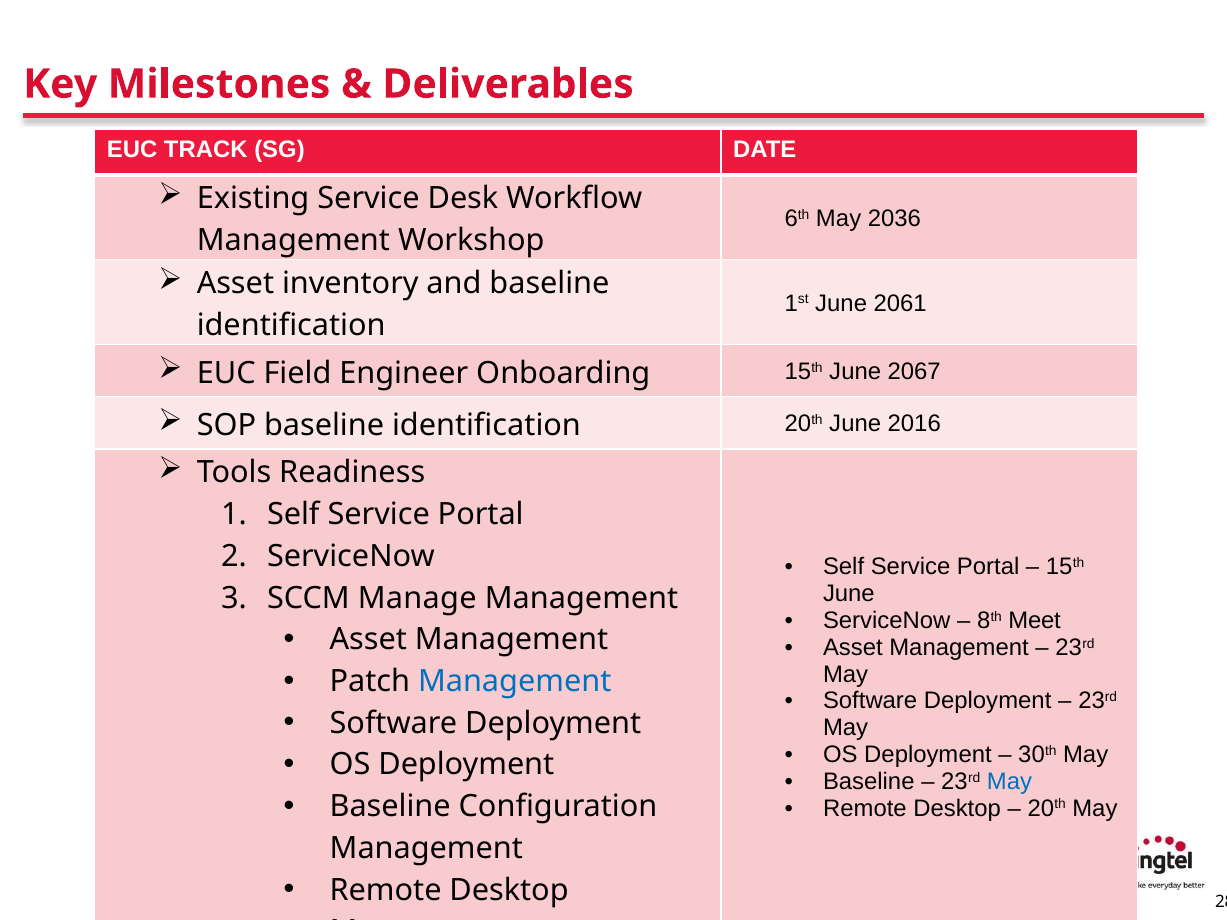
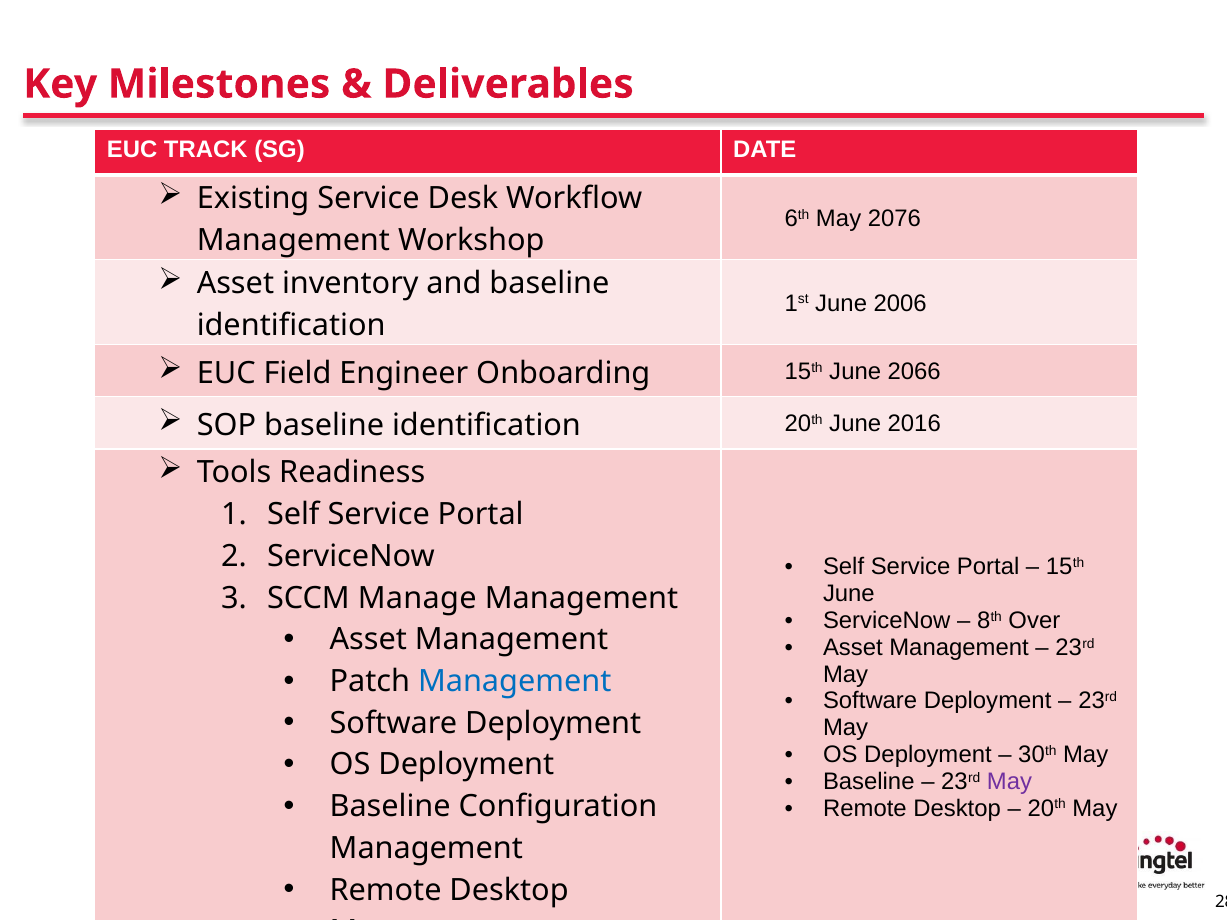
2036: 2036 -> 2076
2061: 2061 -> 2006
2067: 2067 -> 2066
Meet: Meet -> Over
May at (1009, 782) colour: blue -> purple
